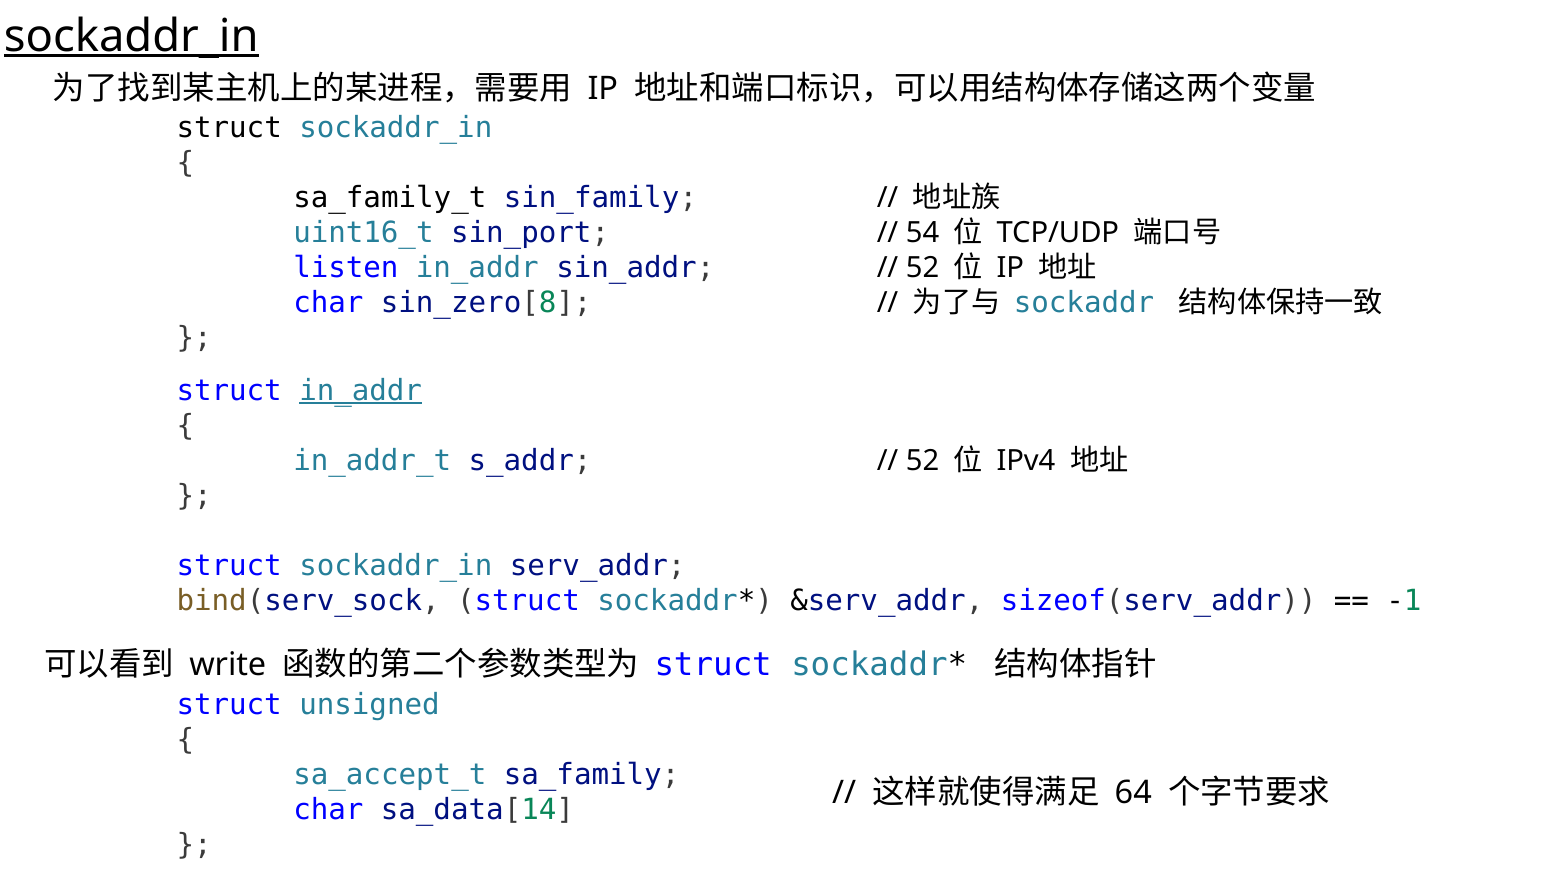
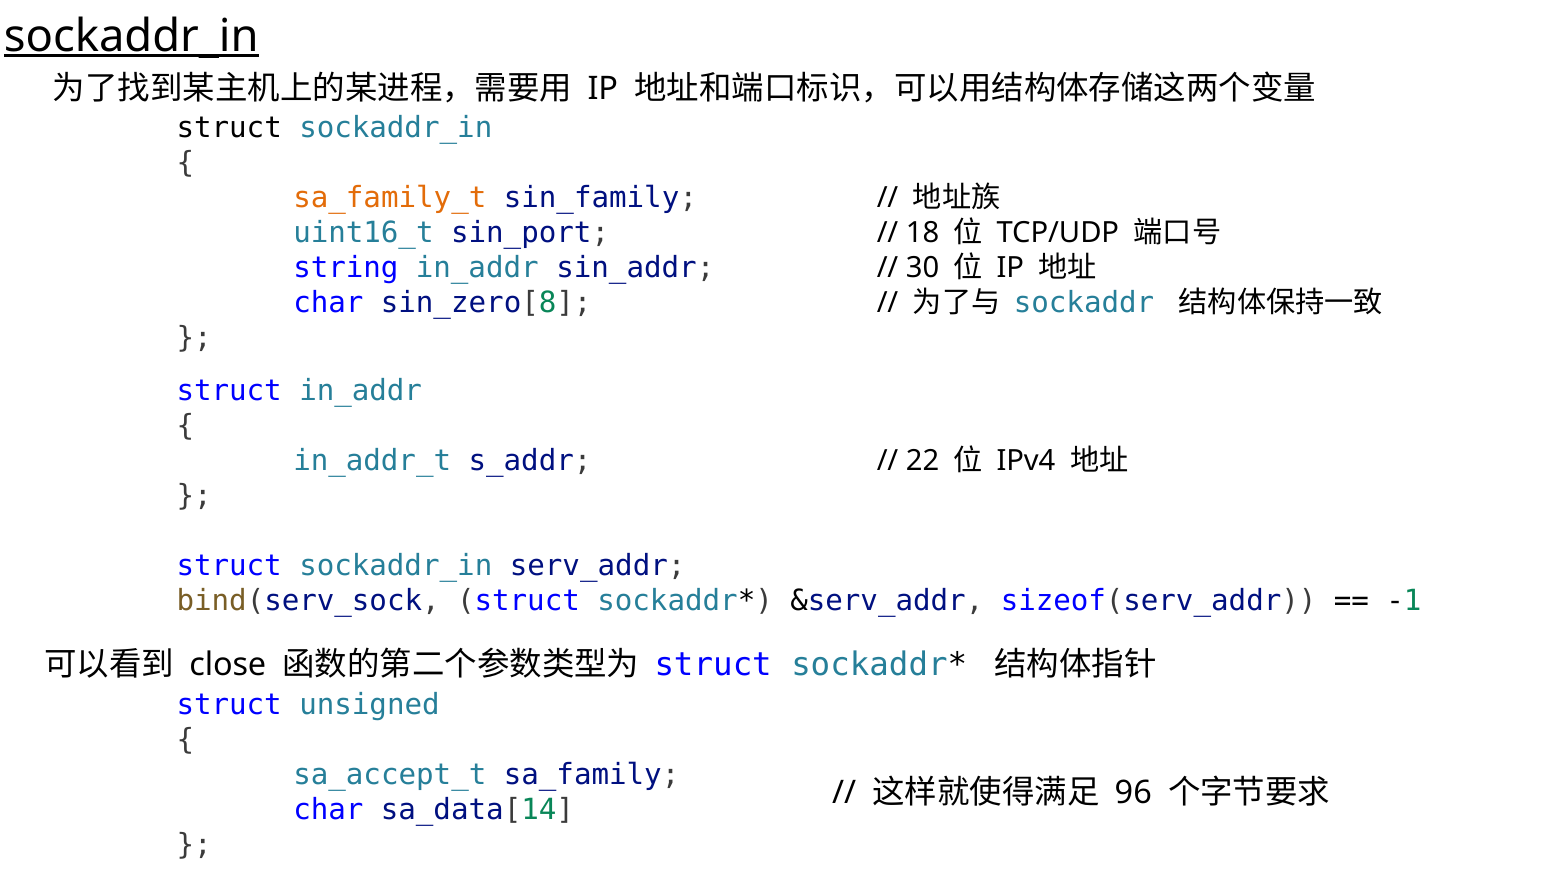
sa_family_t colour: black -> orange
54: 54 -> 18
listen: listen -> string
52 at (923, 268): 52 -> 30
in_addr at (361, 391) underline: present -> none
52 at (923, 461): 52 -> 22
write: write -> close
64: 64 -> 96
